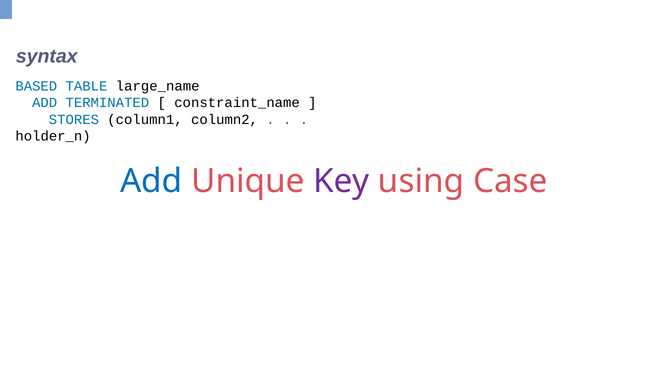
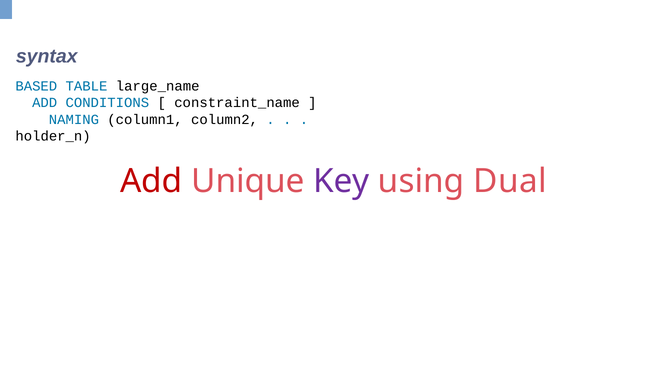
TERMINATED: TERMINATED -> CONDITIONS
STORES: STORES -> NAMING
Add at (151, 181) colour: blue -> red
Case: Case -> Dual
